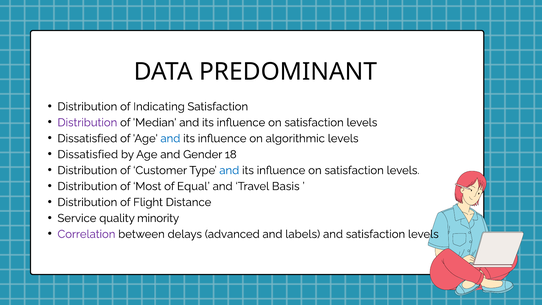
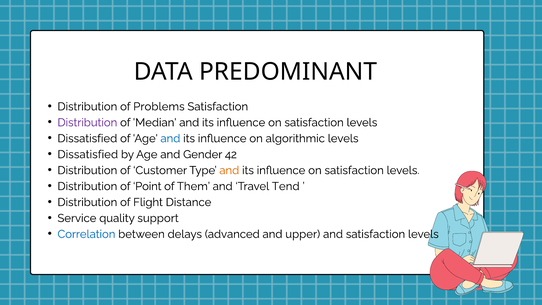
Indicating: Indicating -> Problems
18: 18 -> 42
and at (229, 170) colour: blue -> orange
Most: Most -> Point
Equal: Equal -> Them
Basis: Basis -> Tend
minority: minority -> support
Correlation colour: purple -> blue
labels: labels -> upper
